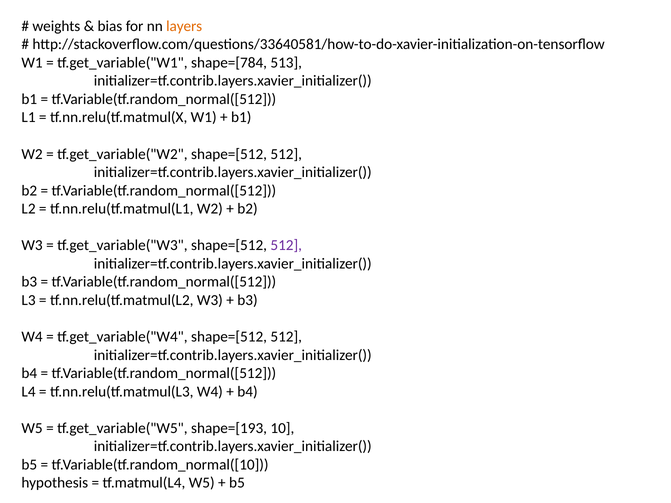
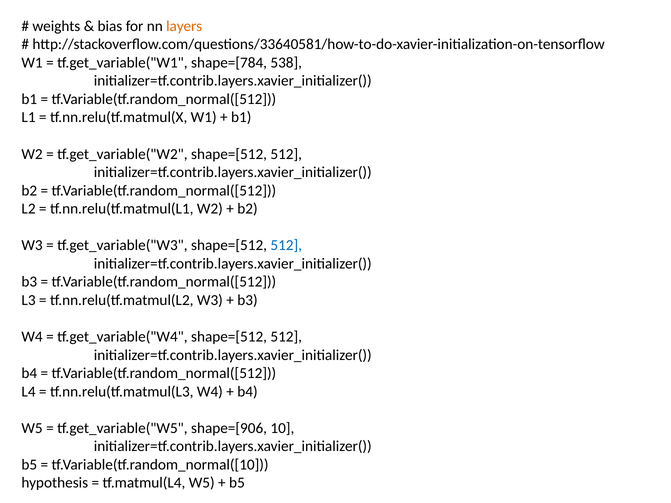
513: 513 -> 538
512 at (286, 246) colour: purple -> blue
shape=[193: shape=[193 -> shape=[906
